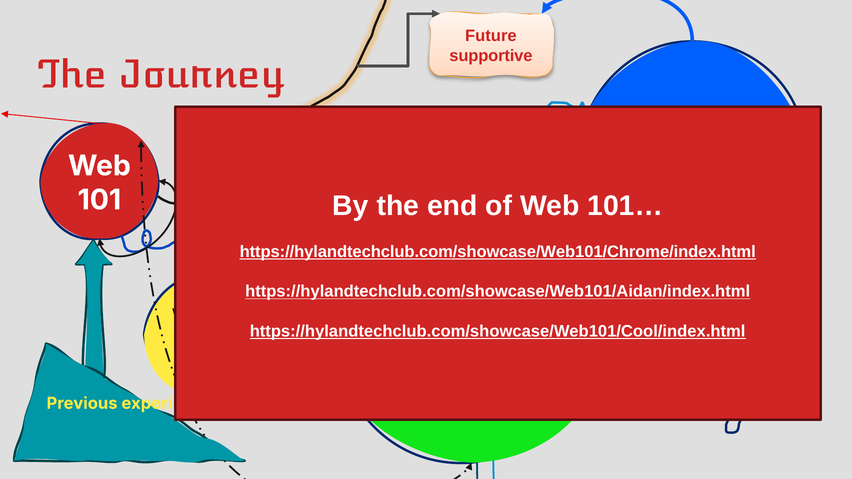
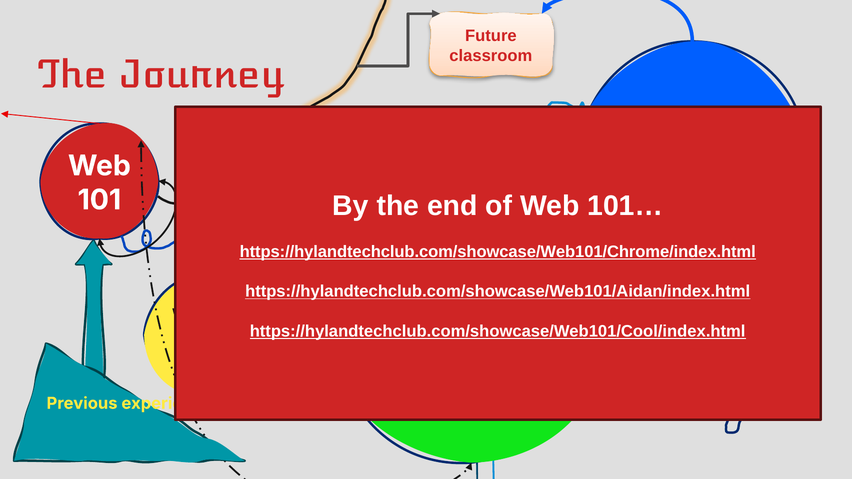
supportive: supportive -> classroom
